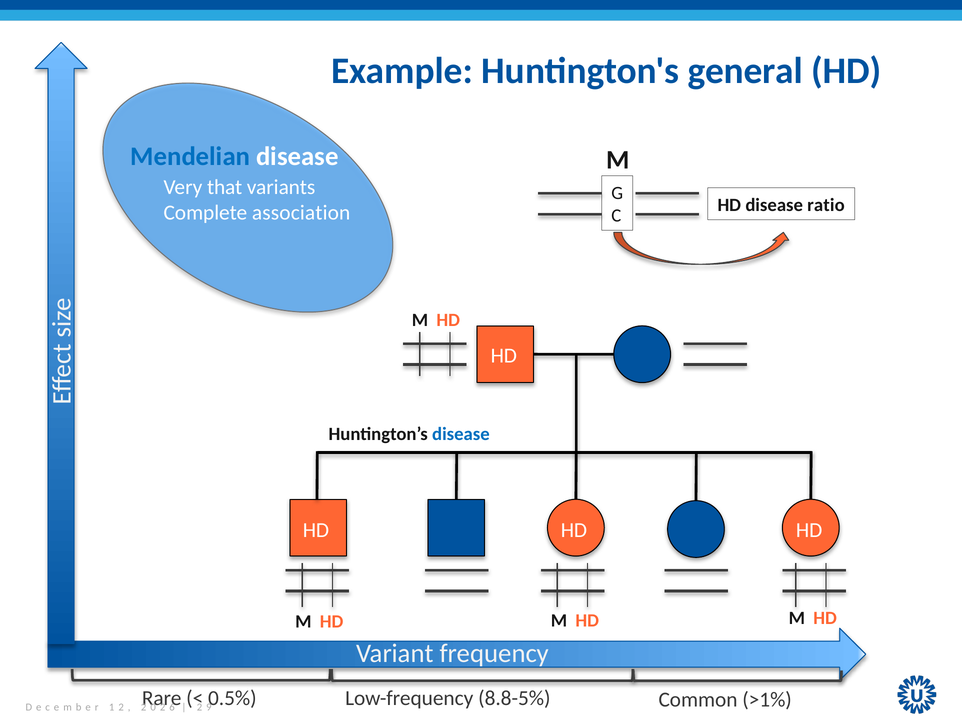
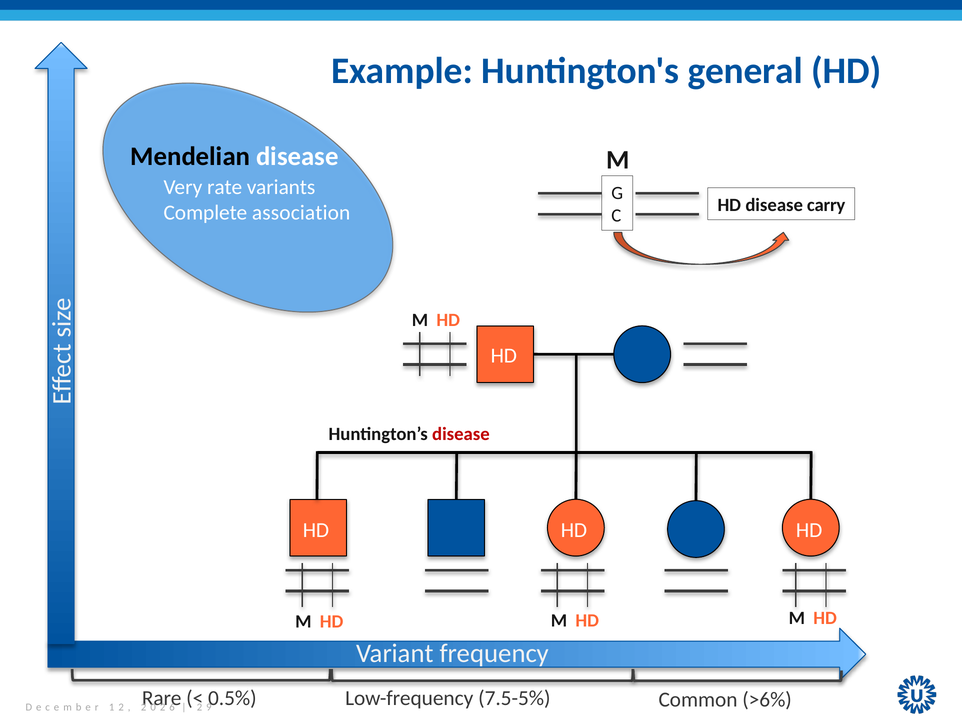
Mendelian colour: blue -> black
that: that -> rate
ratio: ratio -> carry
disease at (461, 434) colour: blue -> red
8.8-5%: 8.8-5% -> 7.5-5%
>1%: >1% -> >6%
